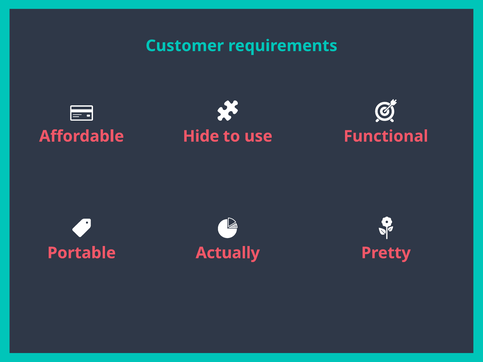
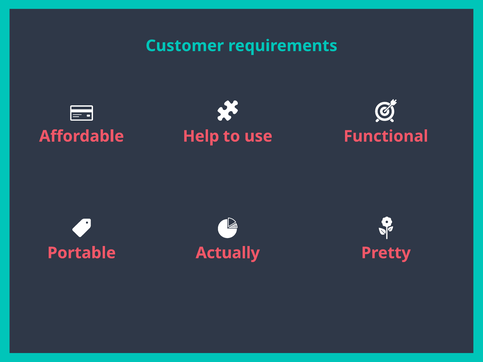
Hide: Hide -> Help
